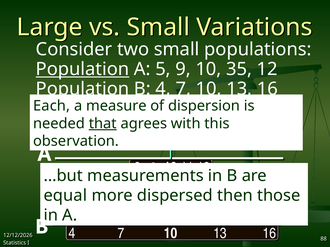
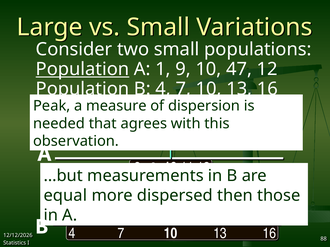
5: 5 -> 1
35: 35 -> 47
Each: Each -> Peak
that underline: present -> none
